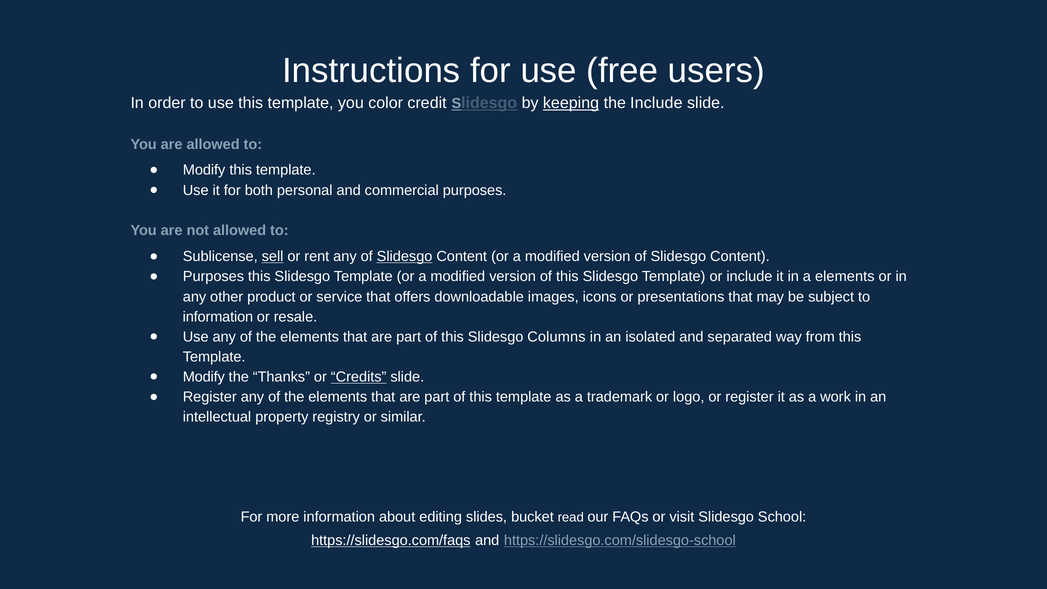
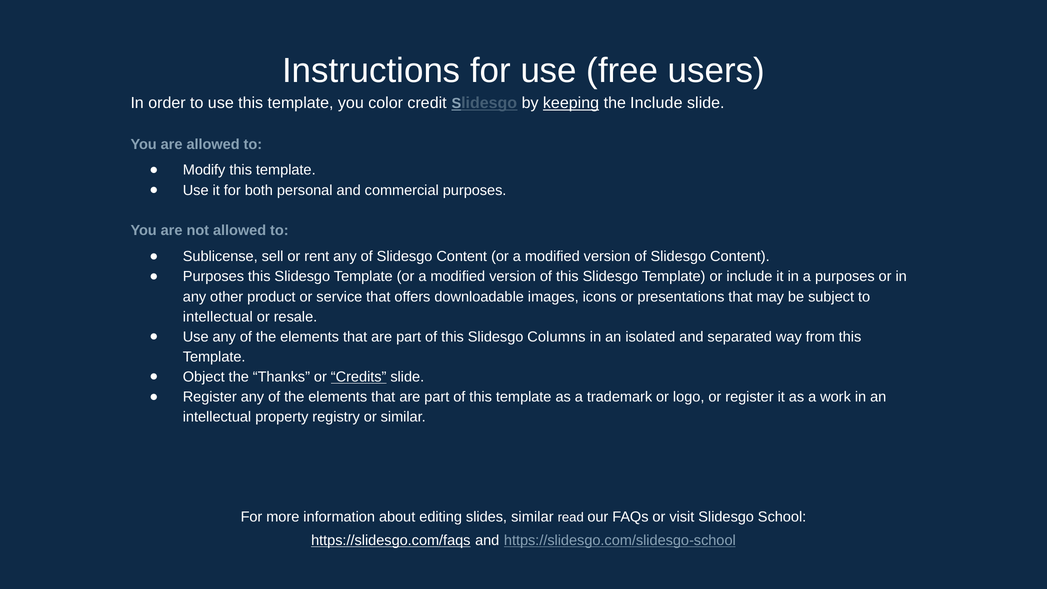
sell underline: present -> none
Slidesgo at (405, 257) underline: present -> none
a elements: elements -> purposes
information at (218, 317): information -> intellectual
Modify at (204, 377): Modify -> Object
slides bucket: bucket -> similar
